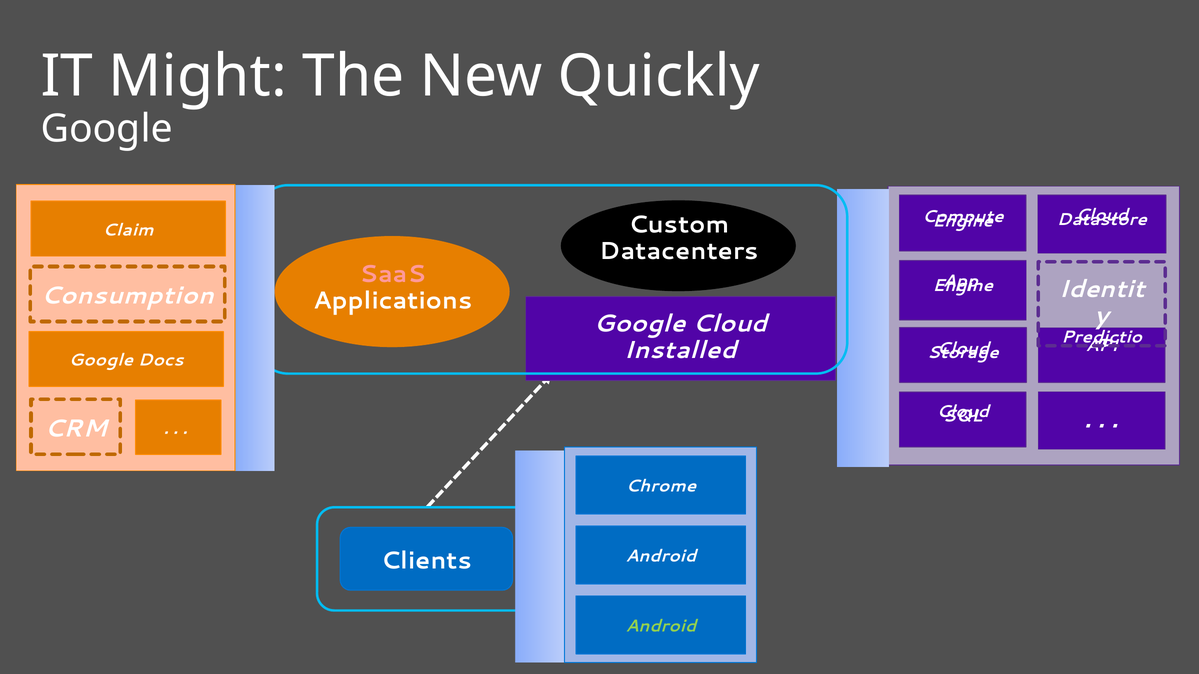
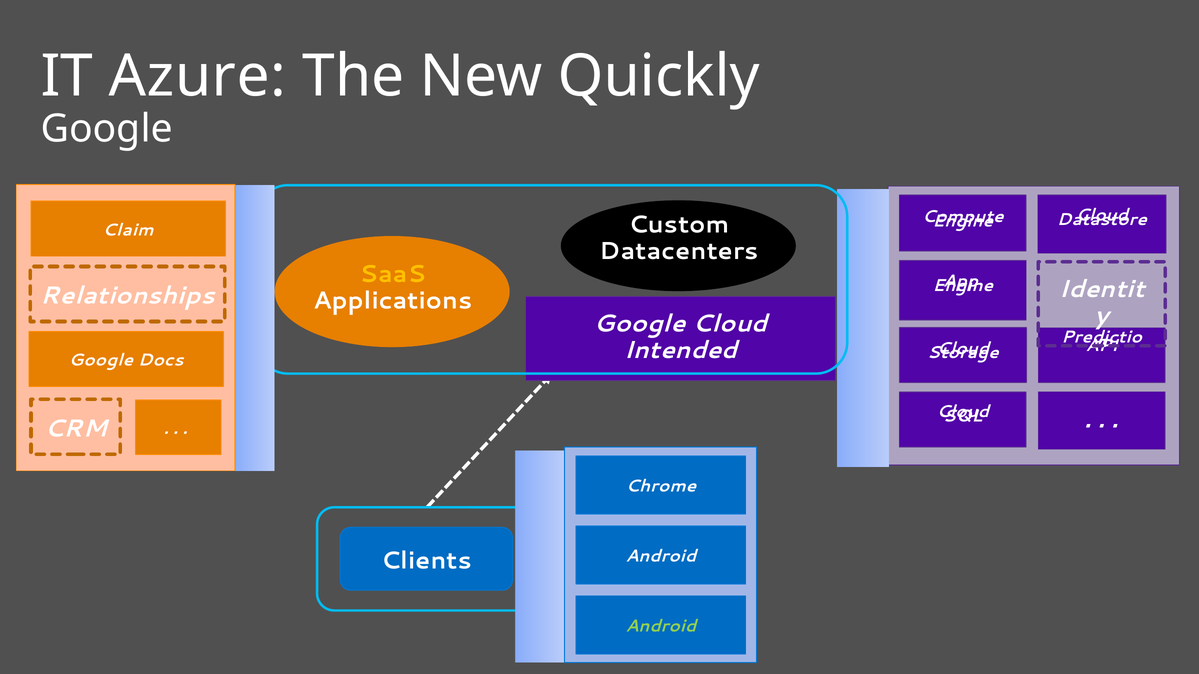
Might: Might -> Azure
SaaS colour: pink -> yellow
Consumption: Consumption -> Relationships
Installed: Installed -> Intended
